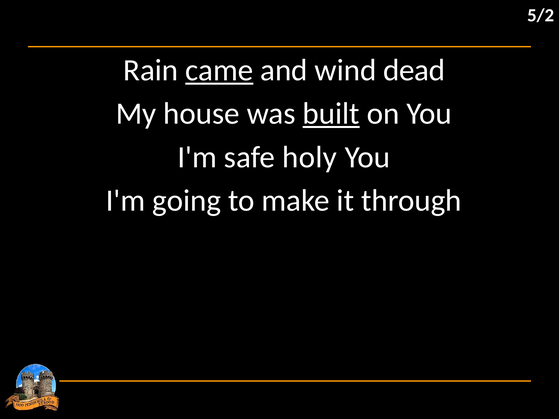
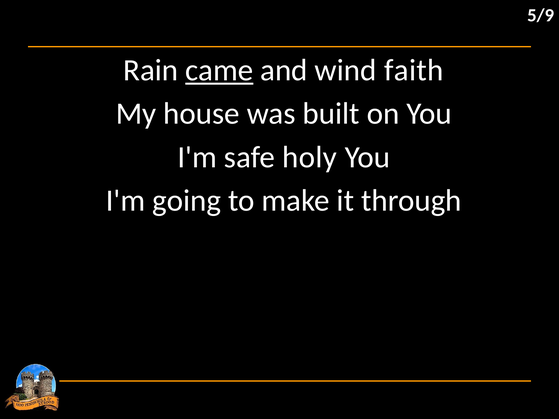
5/2: 5/2 -> 5/9
dead: dead -> faith
built underline: present -> none
